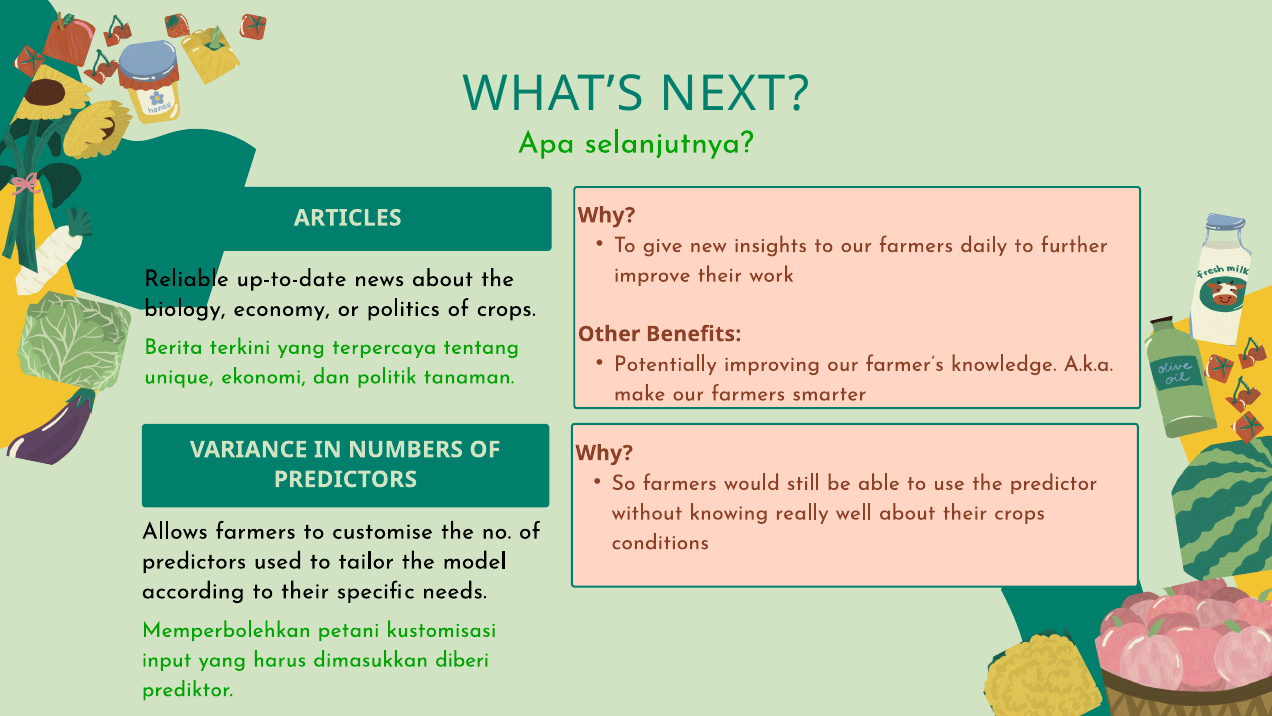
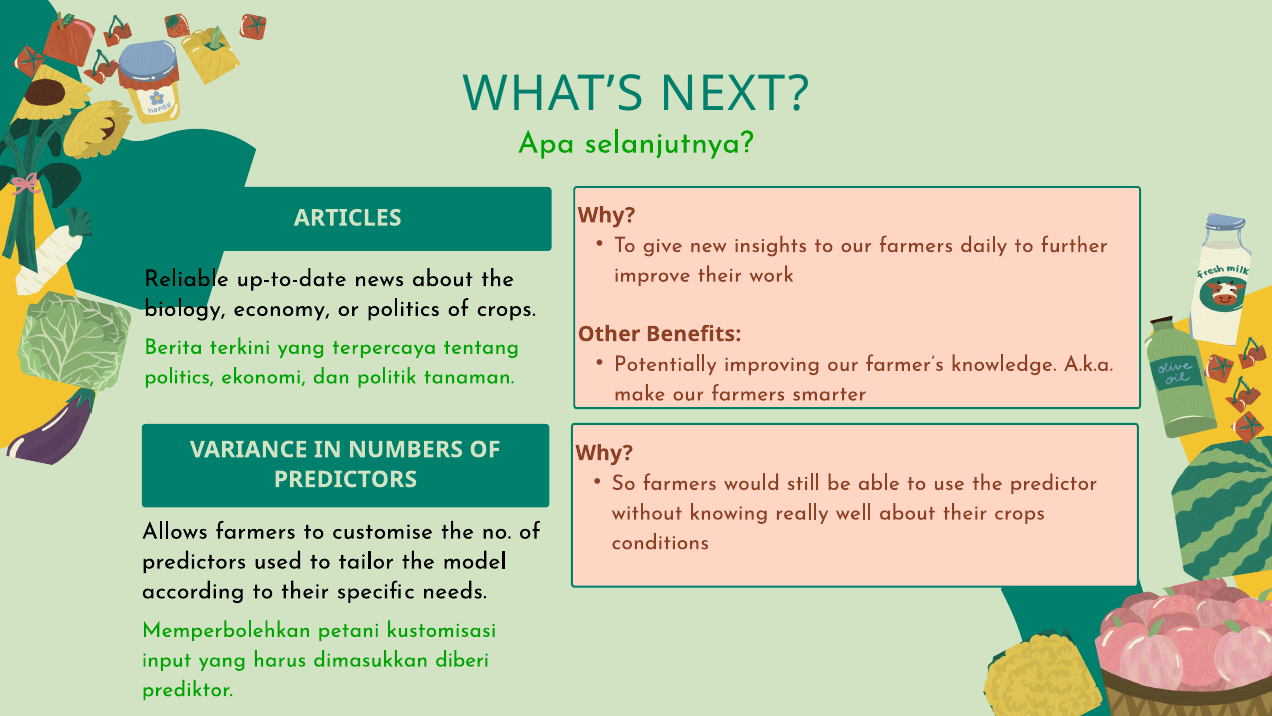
unique at (179, 376): unique -> politics
